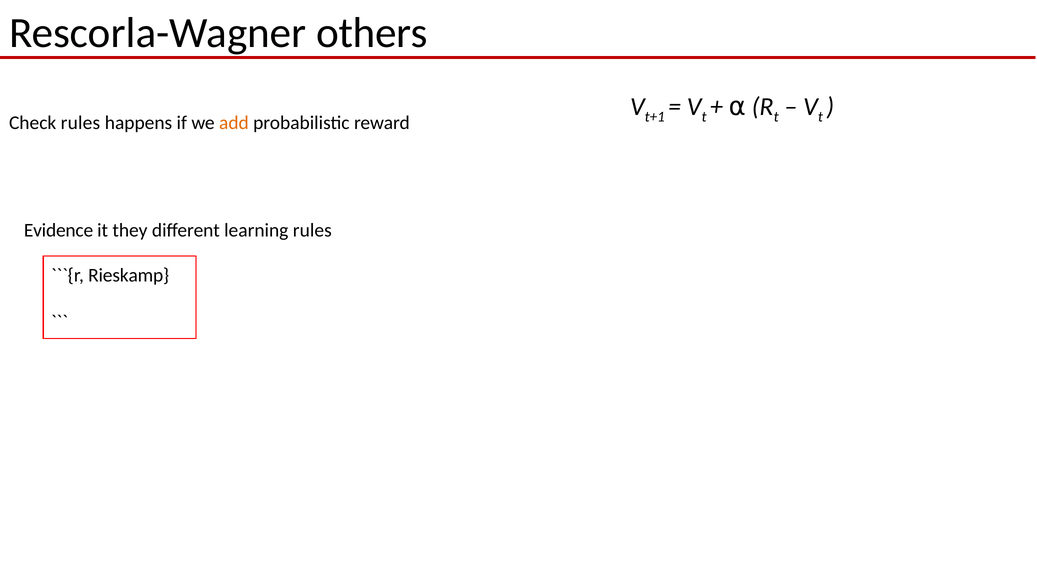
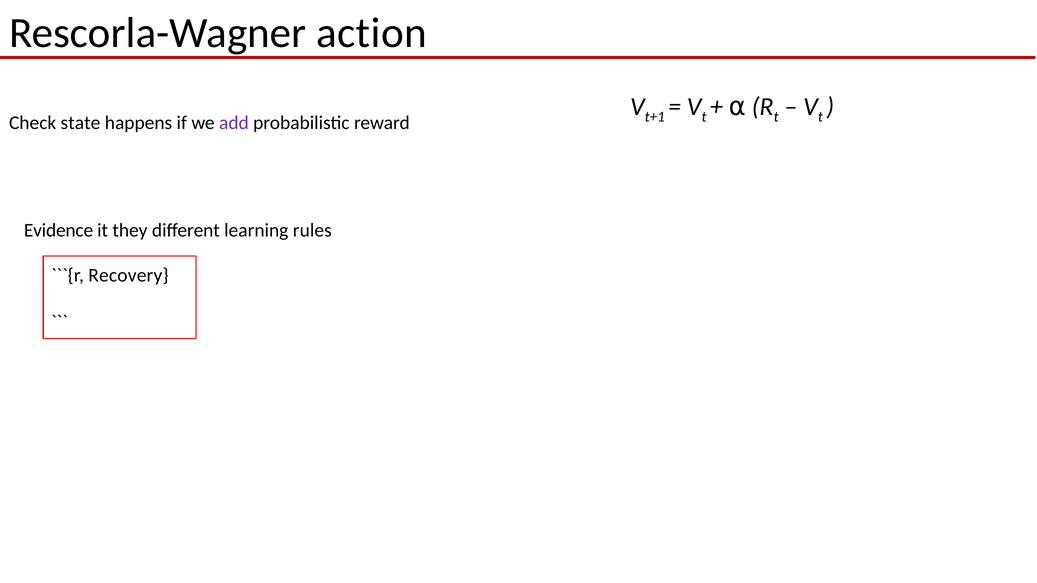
others: others -> action
Check rules: rules -> state
add colour: orange -> purple
Rieskamp: Rieskamp -> Recovery
